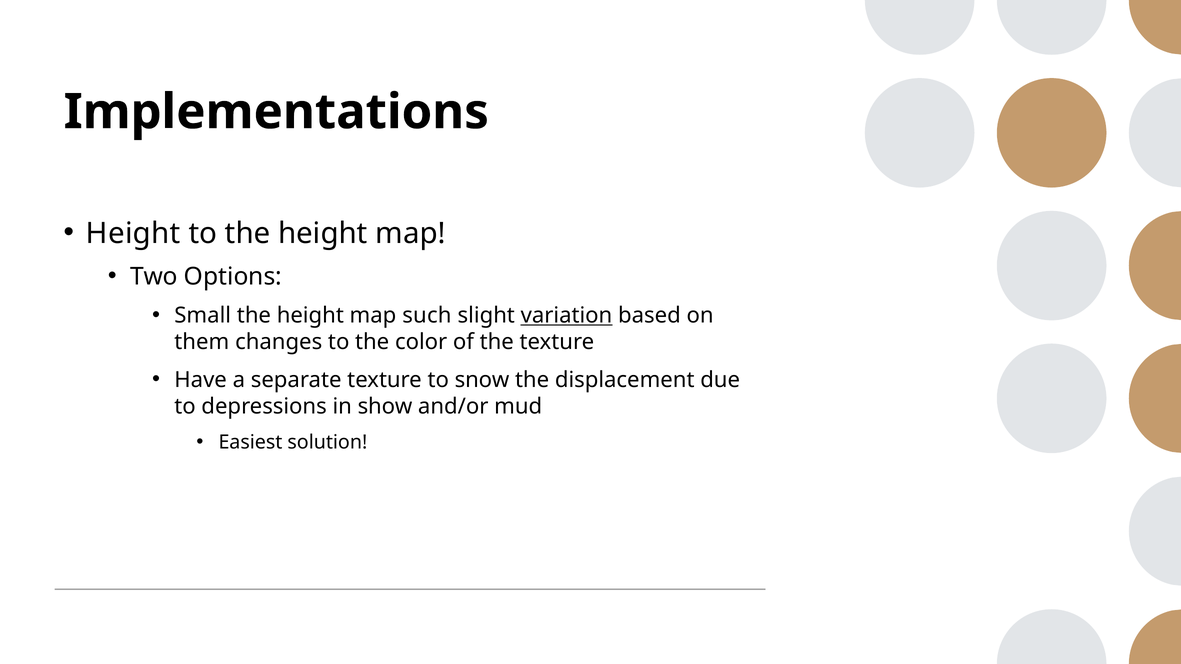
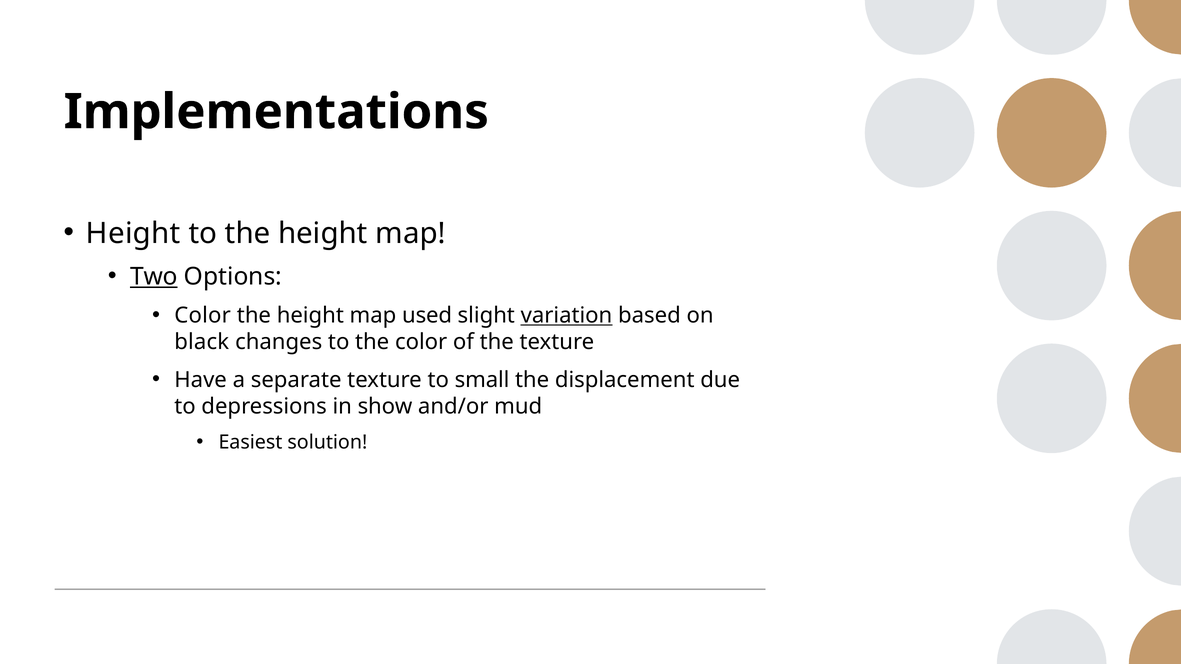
Two underline: none -> present
Small at (203, 316): Small -> Color
such: such -> used
them: them -> black
snow: snow -> small
